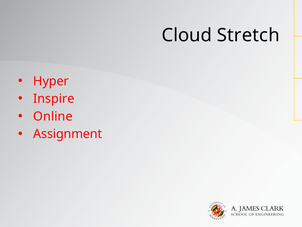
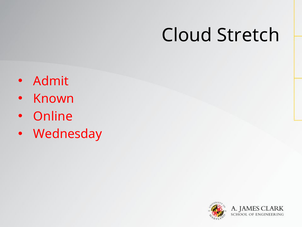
Hyper: Hyper -> Admit
Inspire: Inspire -> Known
Assignment: Assignment -> Wednesday
